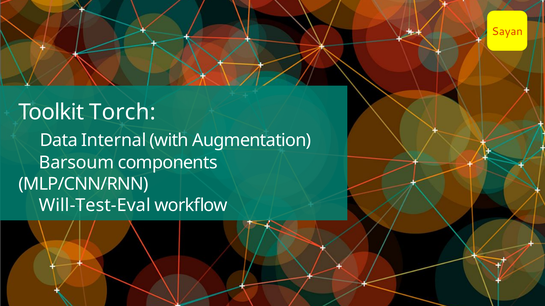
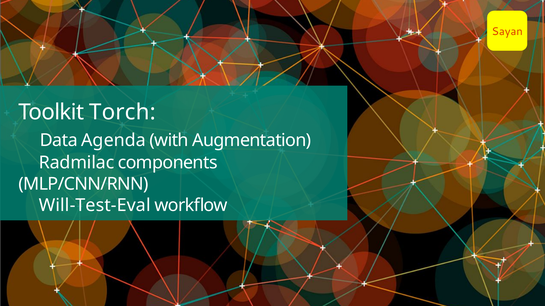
Internal: Internal -> Agenda
Barsoum: Barsoum -> Radmilac
